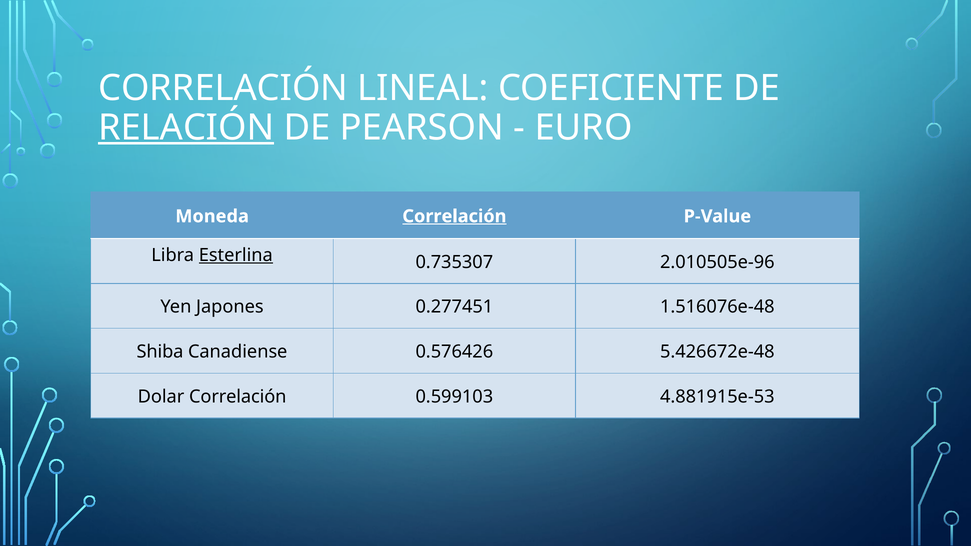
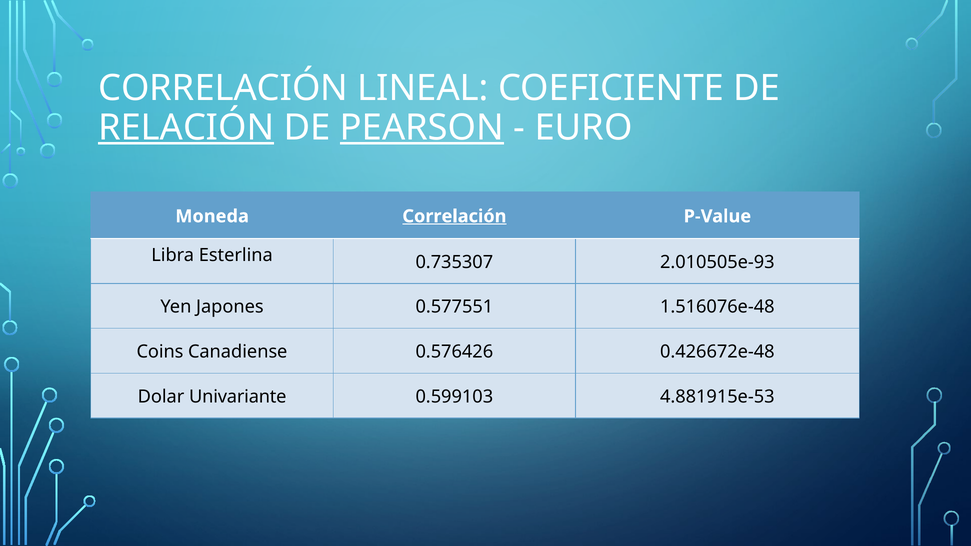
PEARSON underline: none -> present
Esterlina underline: present -> none
2.010505e-96: 2.010505e-96 -> 2.010505e-93
0.277451: 0.277451 -> 0.577551
Shiba: Shiba -> Coins
5.426672e-48: 5.426672e-48 -> 0.426672e-48
Dolar Correlación: Correlación -> Univariante
